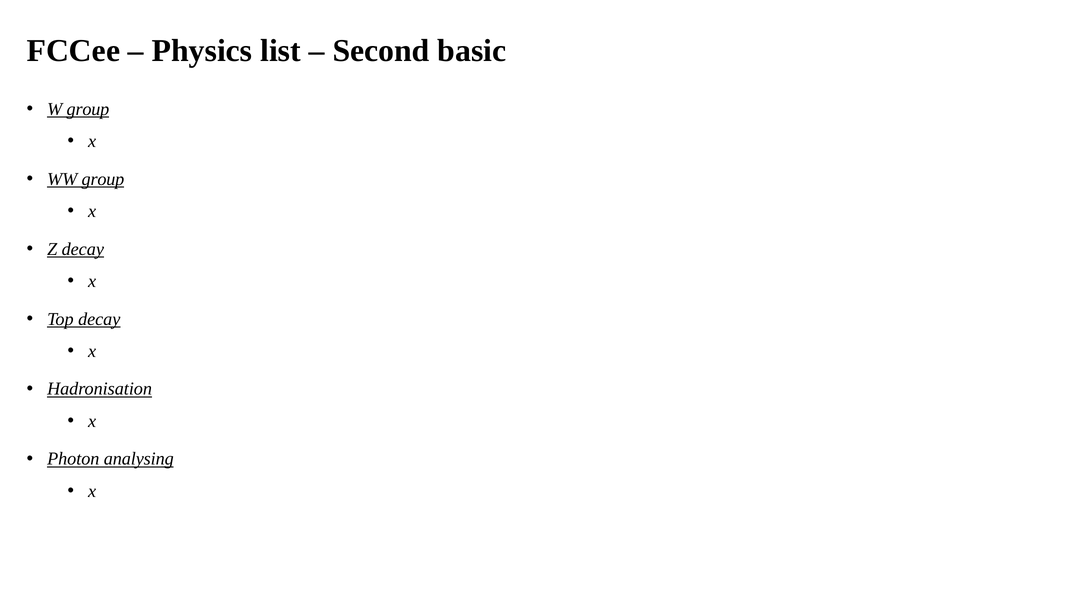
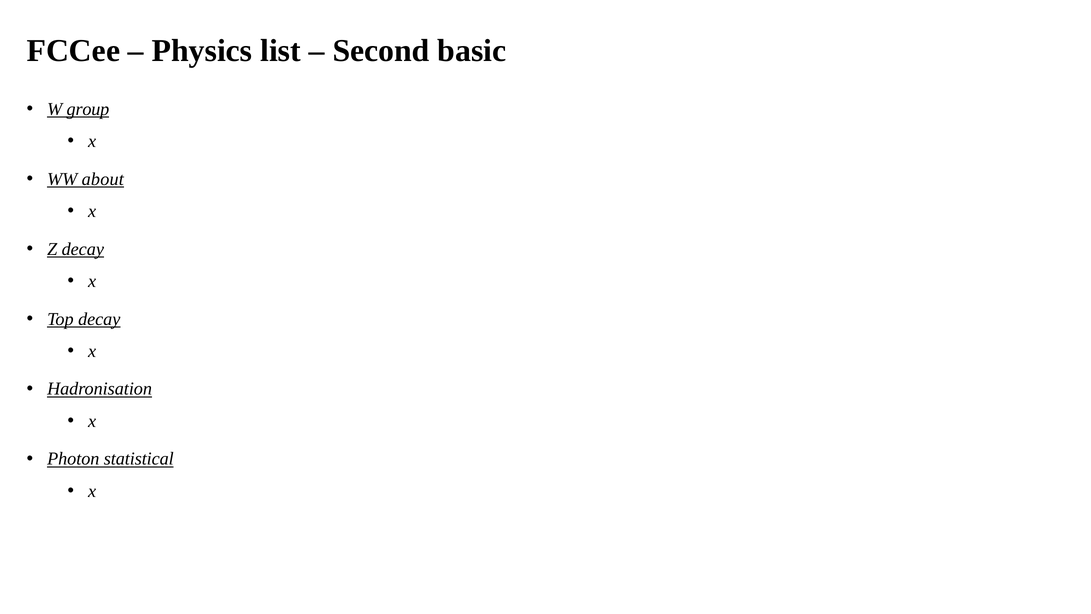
WW group: group -> about
analysing: analysing -> statistical
